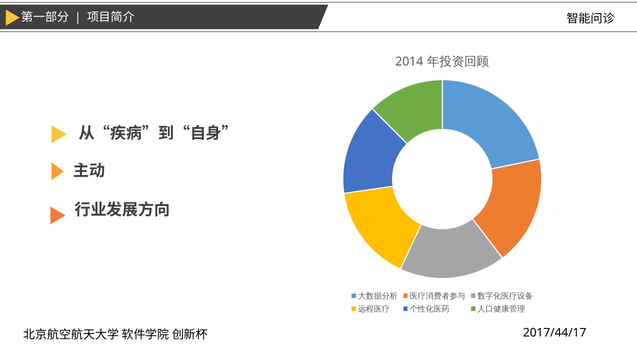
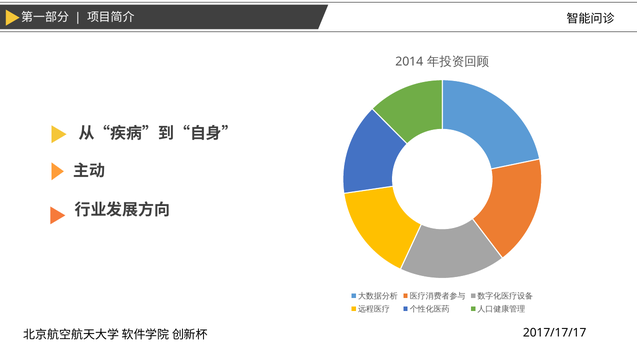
2017/44/17: 2017/44/17 -> 2017/17/17
